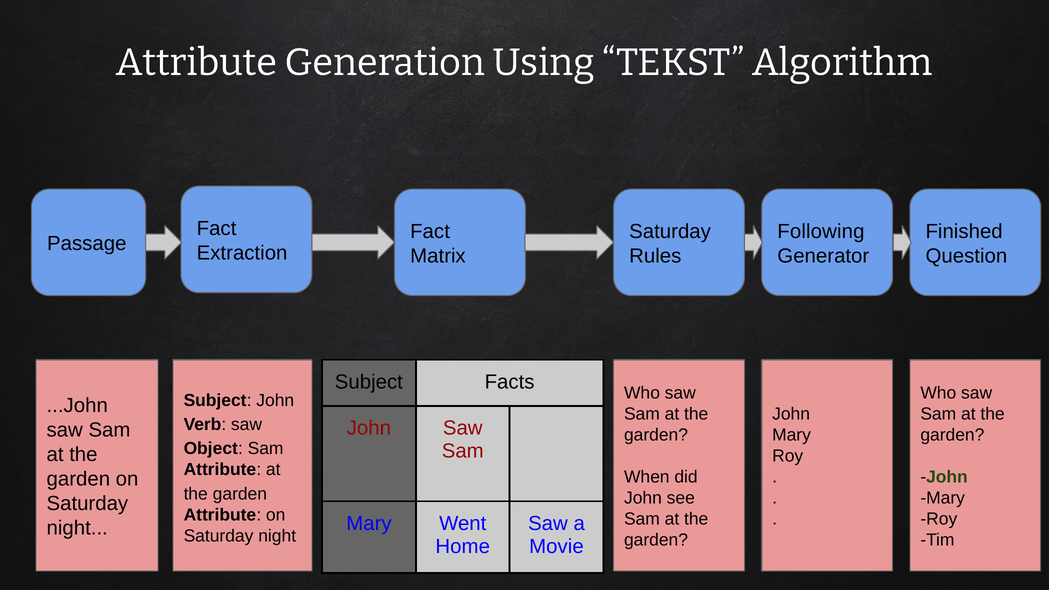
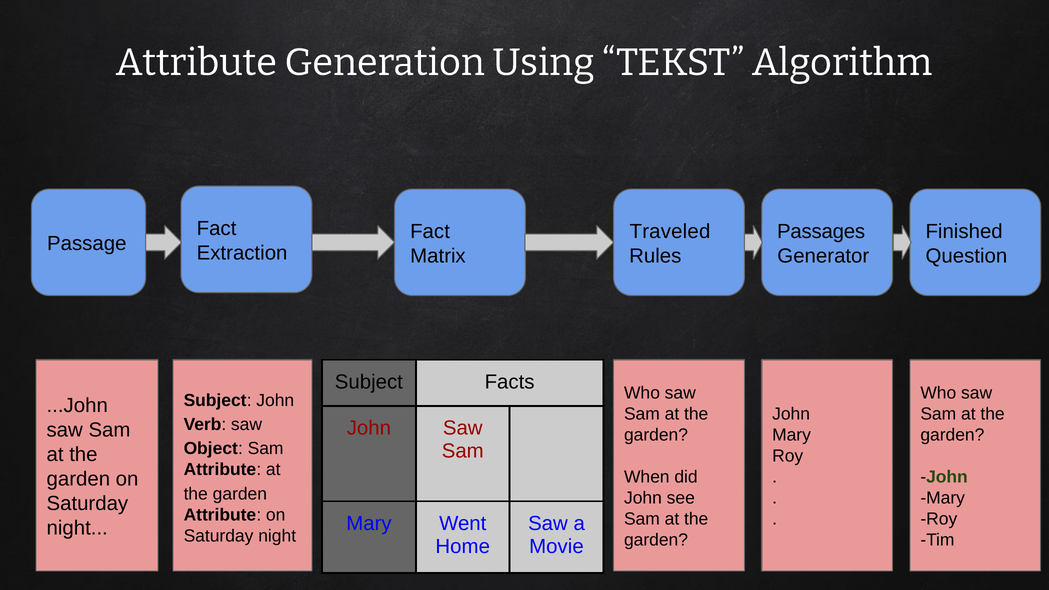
Saturday at (670, 232): Saturday -> Traveled
Following: Following -> Passages
